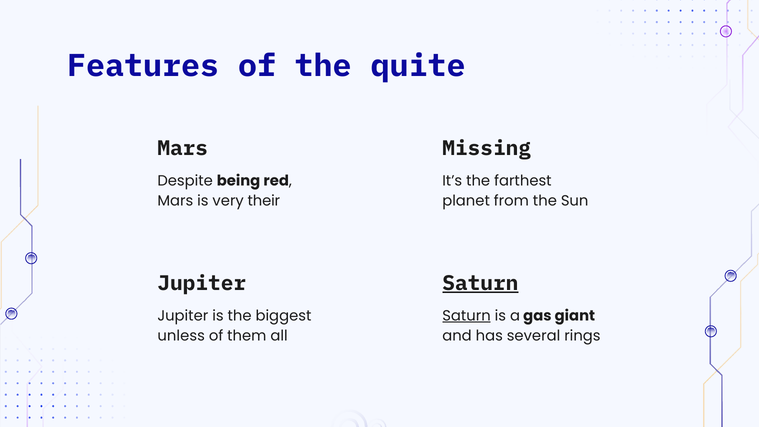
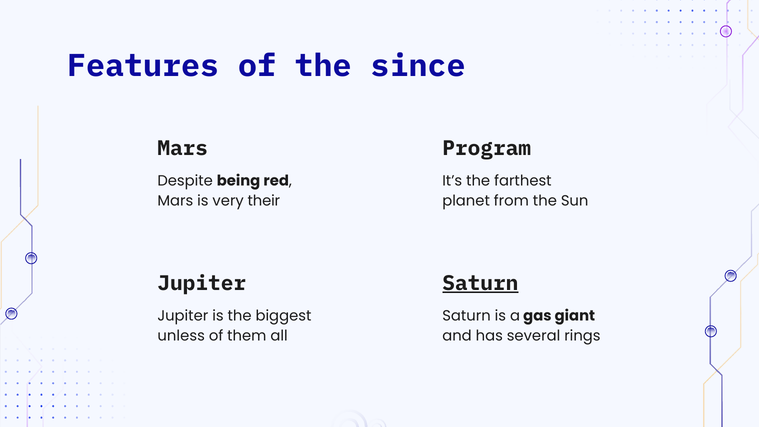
quite: quite -> since
Missing: Missing -> Program
Saturn at (467, 316) underline: present -> none
